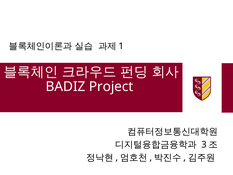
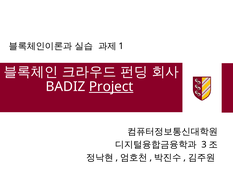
Project underline: none -> present
